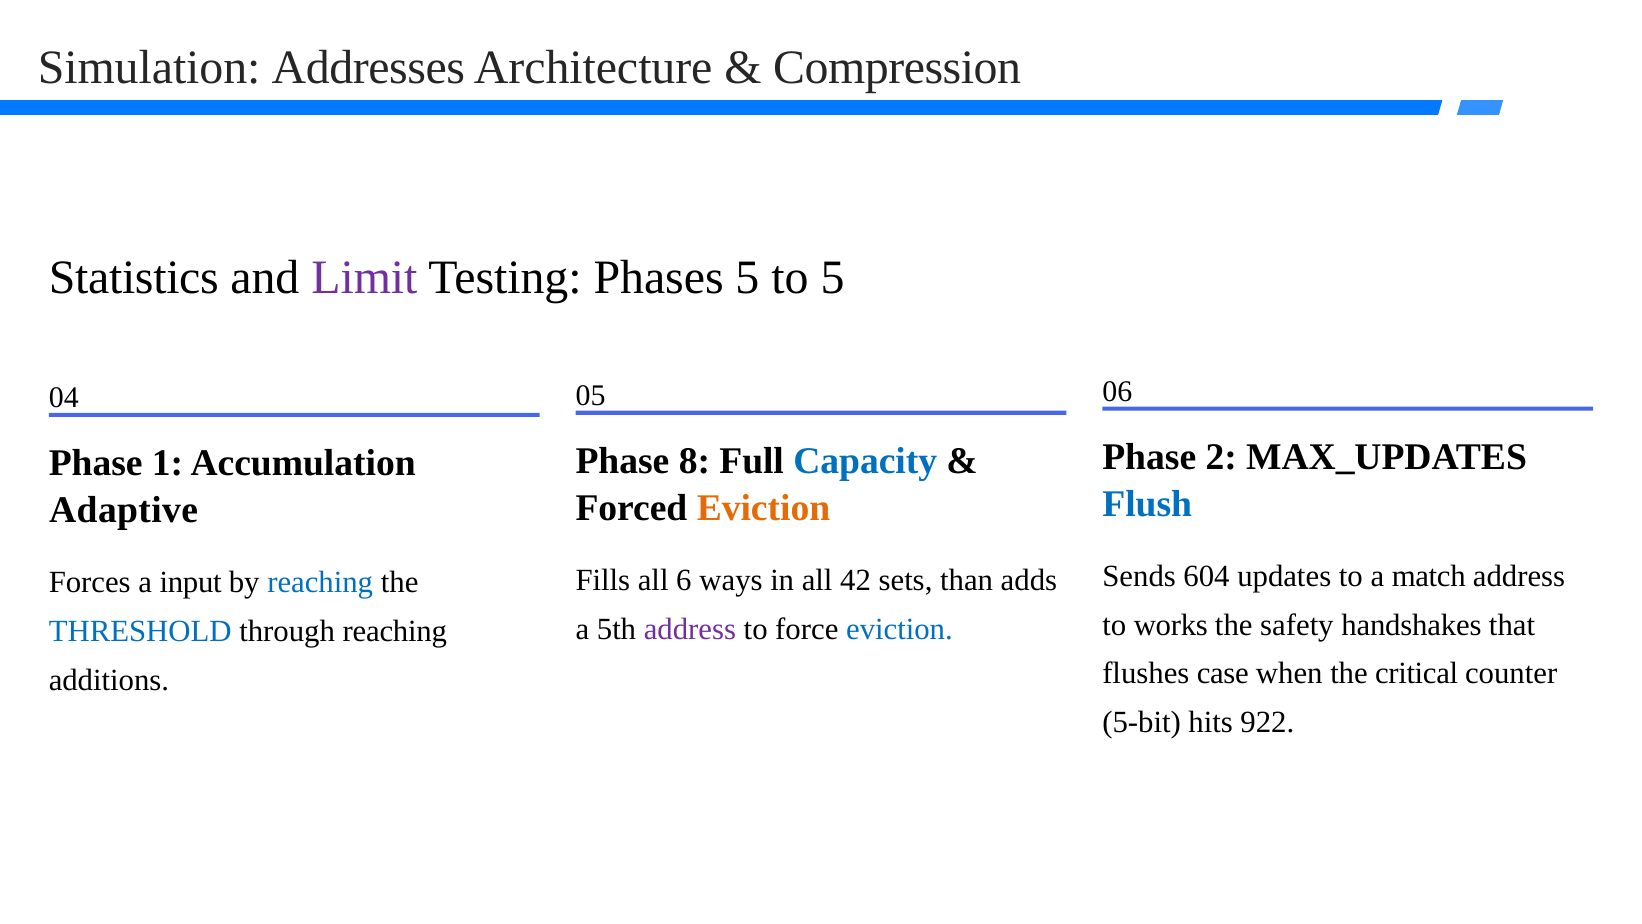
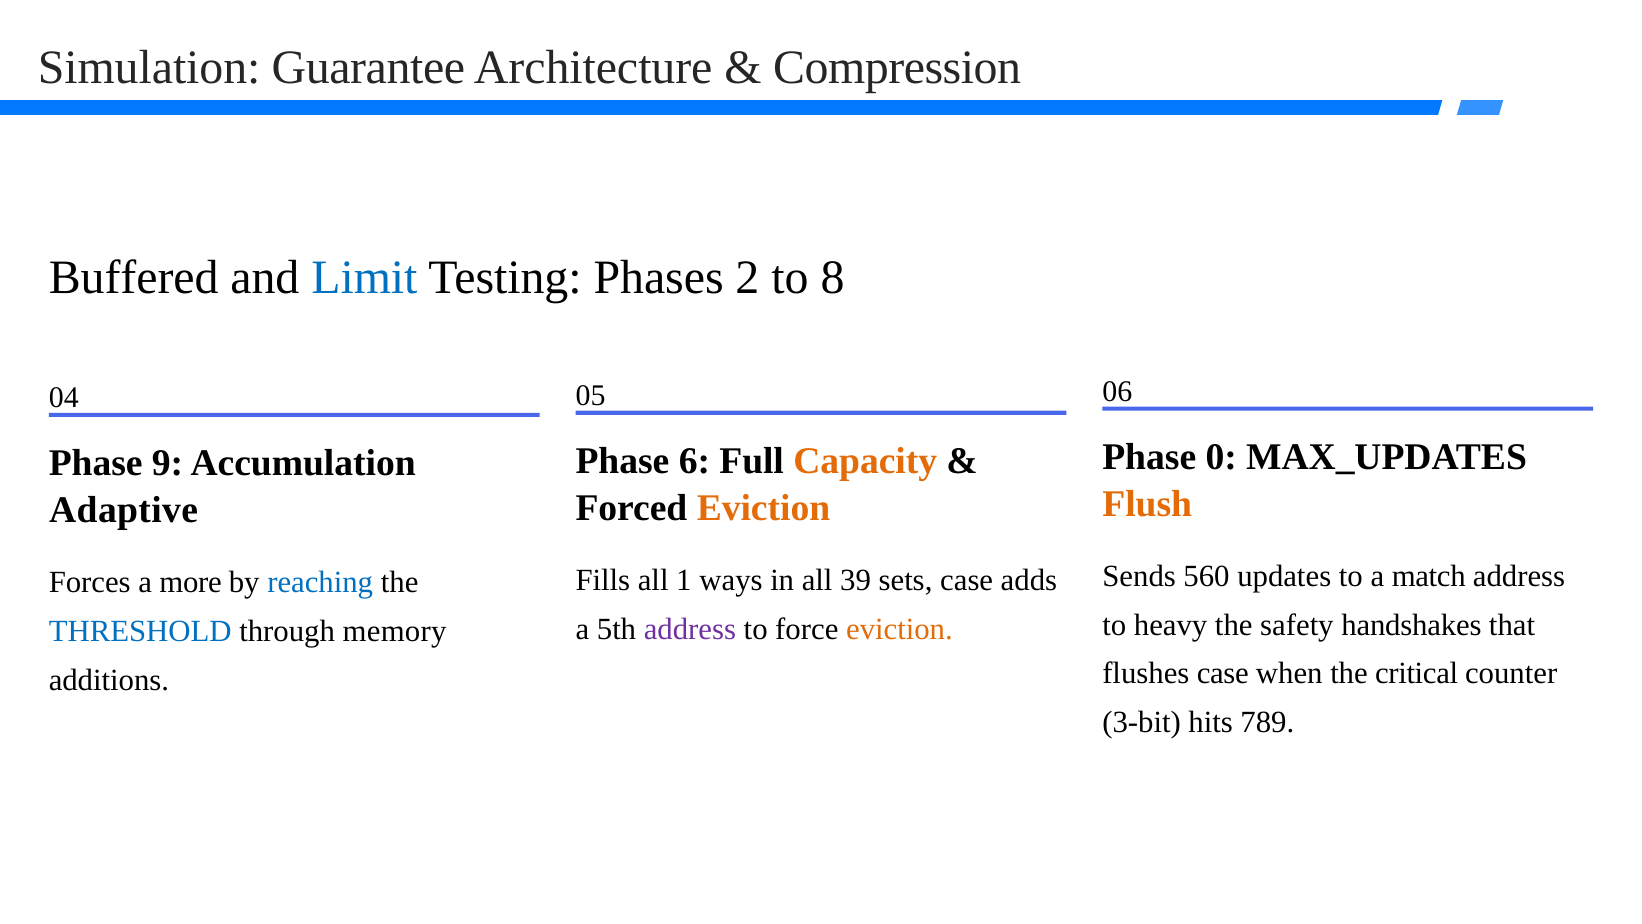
Addresses: Addresses -> Guarantee
Statistics: Statistics -> Buffered
Limit colour: purple -> blue
Phases 5: 5 -> 2
to 5: 5 -> 8
2: 2 -> 0
8: 8 -> 6
Capacity colour: blue -> orange
1: 1 -> 9
Flush colour: blue -> orange
604: 604 -> 560
6: 6 -> 1
42: 42 -> 39
sets than: than -> case
input: input -> more
works: works -> heavy
eviction at (899, 629) colour: blue -> orange
through reaching: reaching -> memory
5-bit: 5-bit -> 3-bit
922: 922 -> 789
